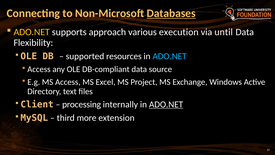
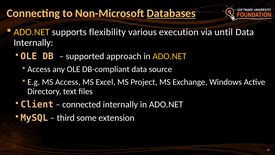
approach: approach -> flexibility
Flexibility at (33, 43): Flexibility -> Internally
resources: resources -> approach
ADO.NET at (170, 56) colour: light blue -> yellow
processing: processing -> connected
ADO.NET at (166, 104) underline: present -> none
more: more -> some
